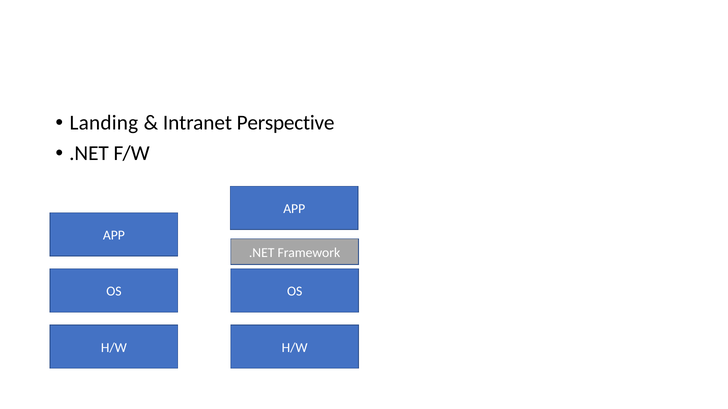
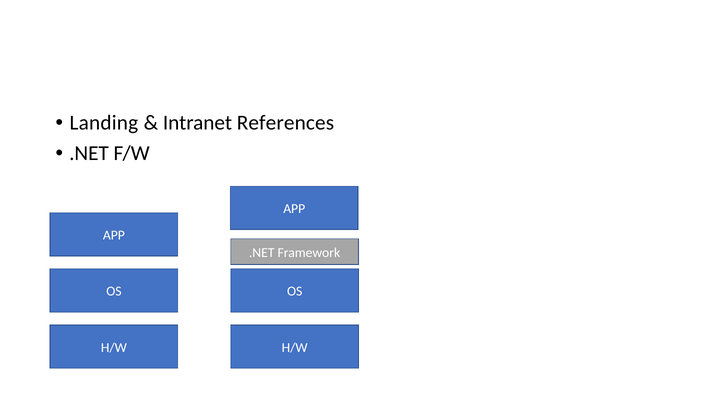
Perspective: Perspective -> References
